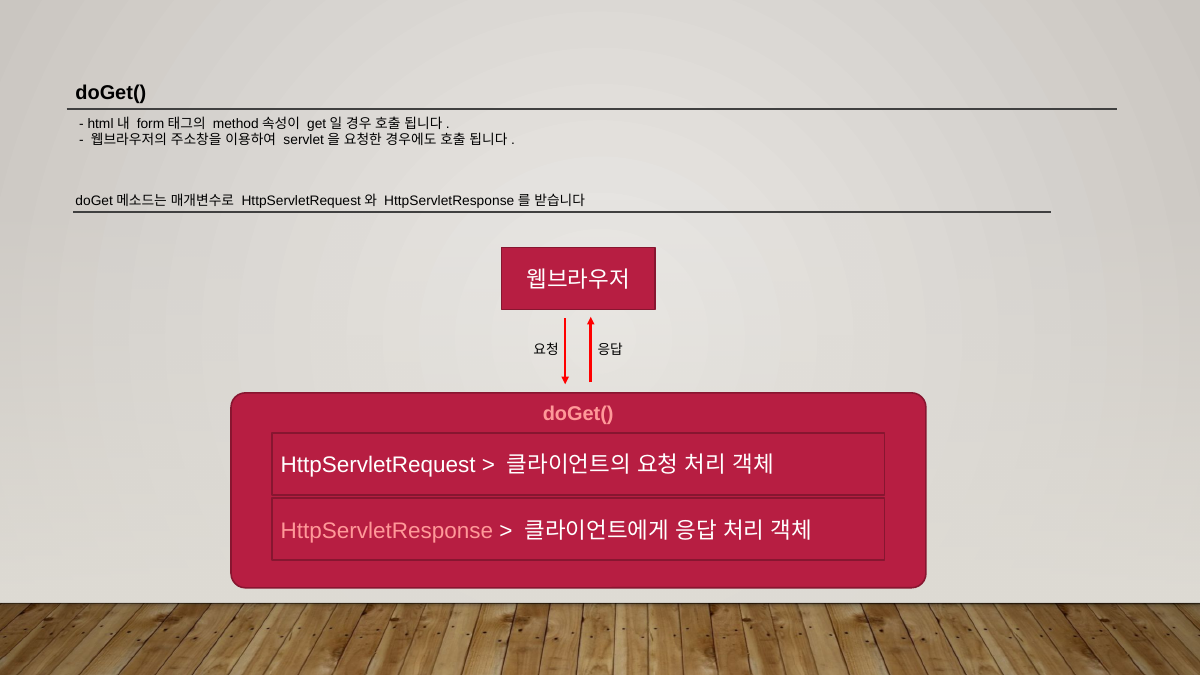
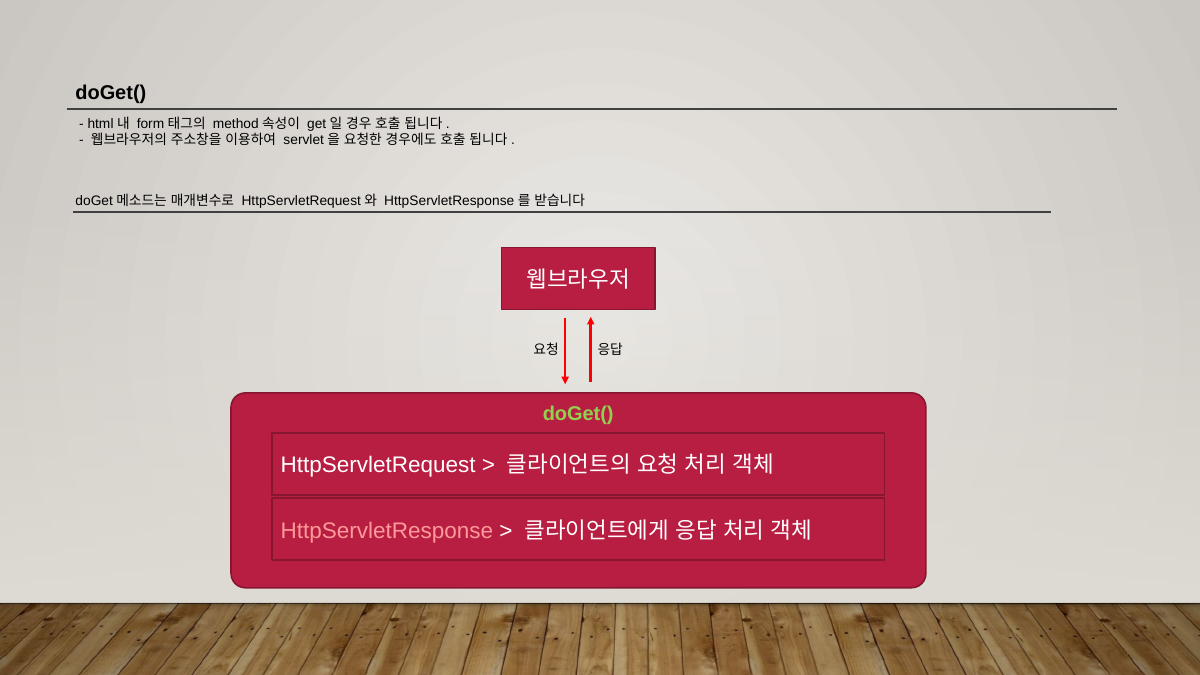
doGet( at (578, 414) colour: pink -> light green
